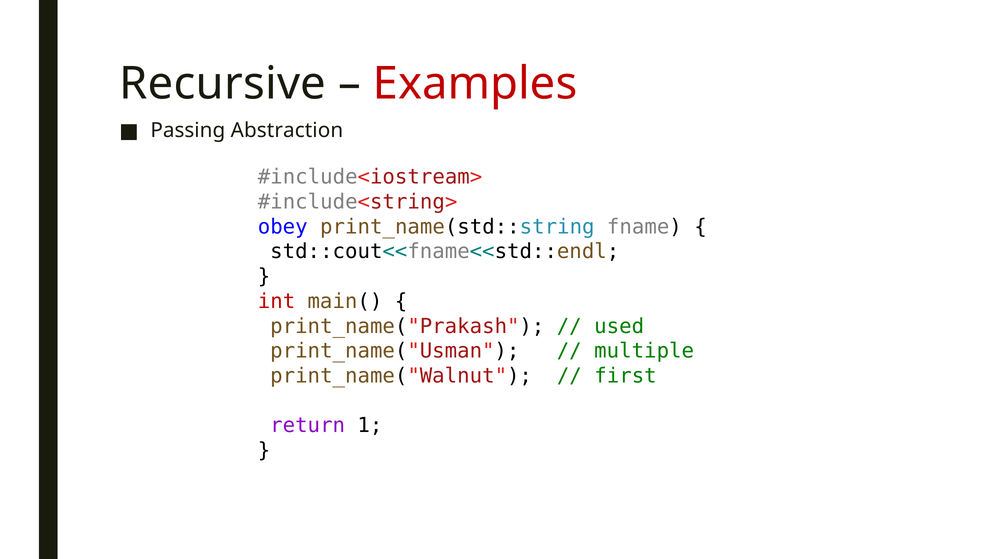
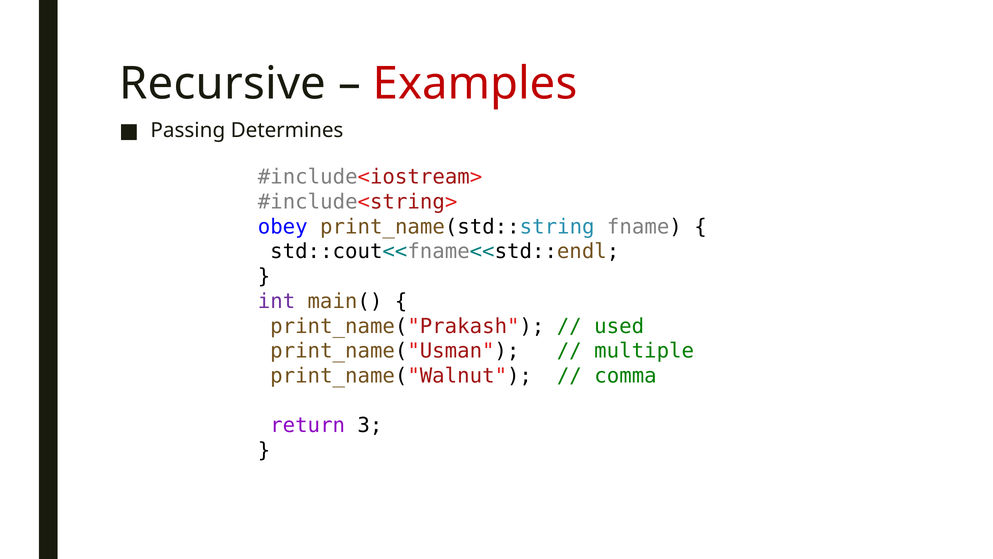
Abstraction: Abstraction -> Determines
int colour: red -> purple
first: first -> comma
1: 1 -> 3
